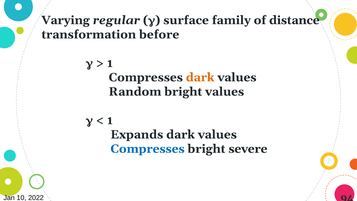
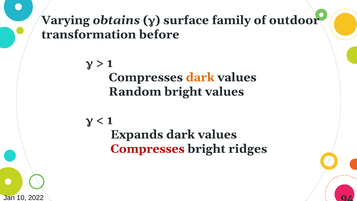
regular: regular -> obtains
distance: distance -> outdoor
Compresses at (148, 149) colour: blue -> red
severe: severe -> ridges
